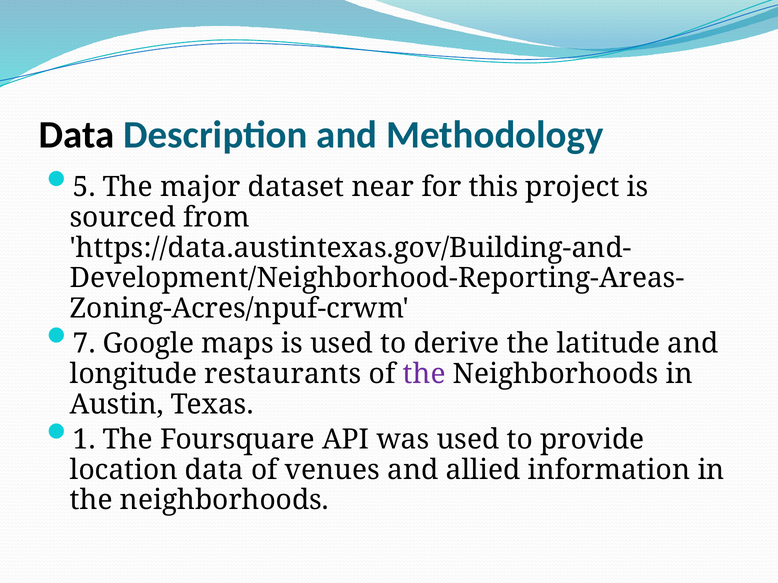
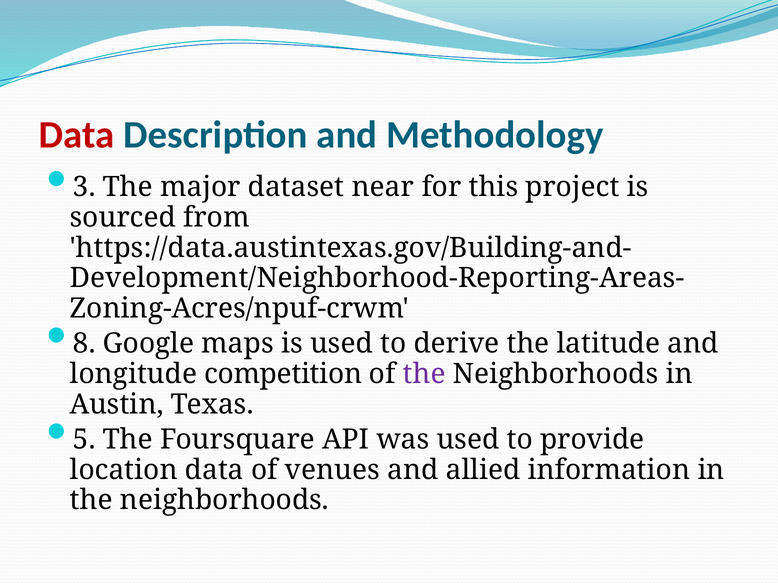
Data at (77, 135) colour: black -> red
5: 5 -> 3
7: 7 -> 8
restaurants: restaurants -> competition
1: 1 -> 5
